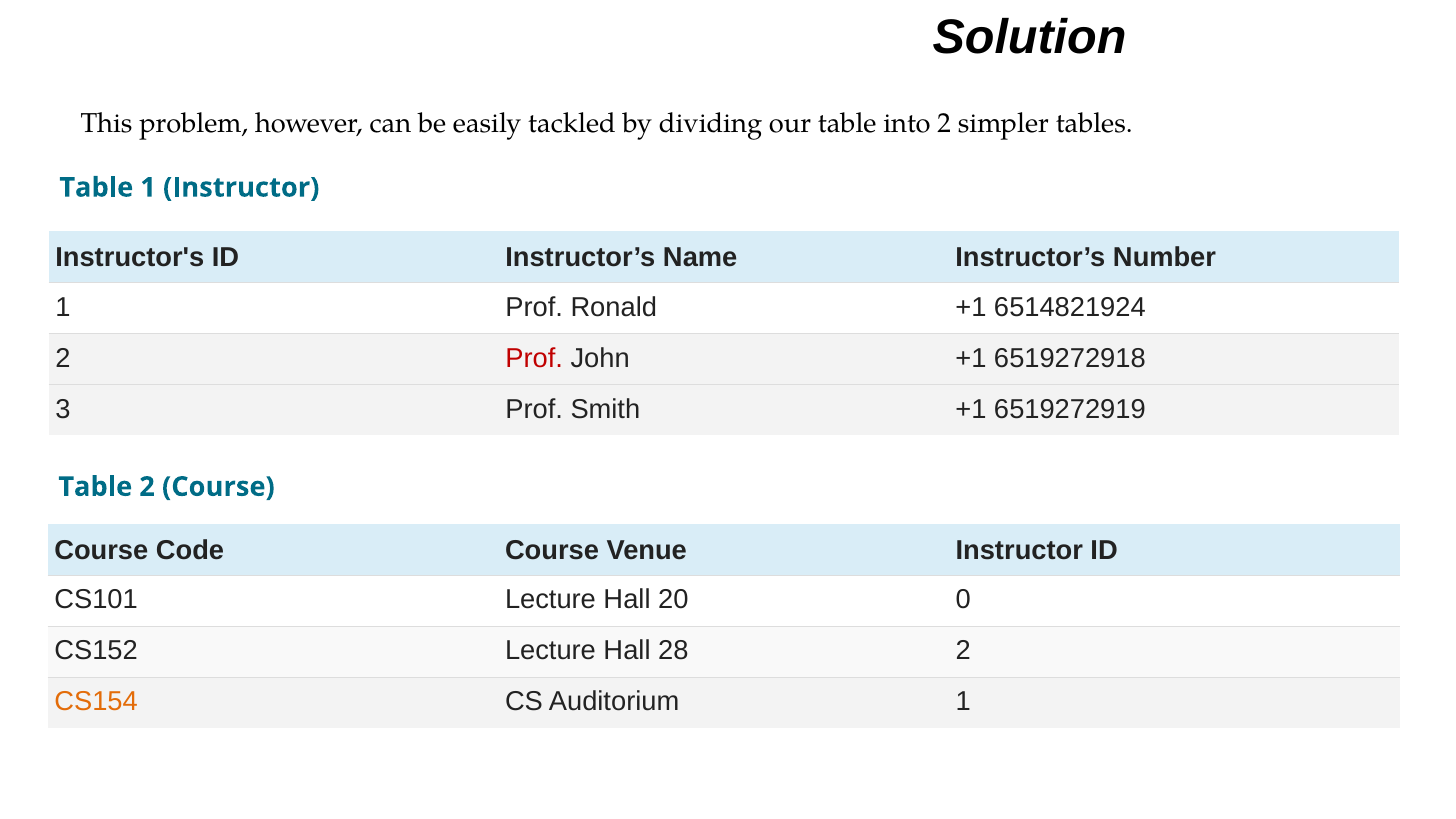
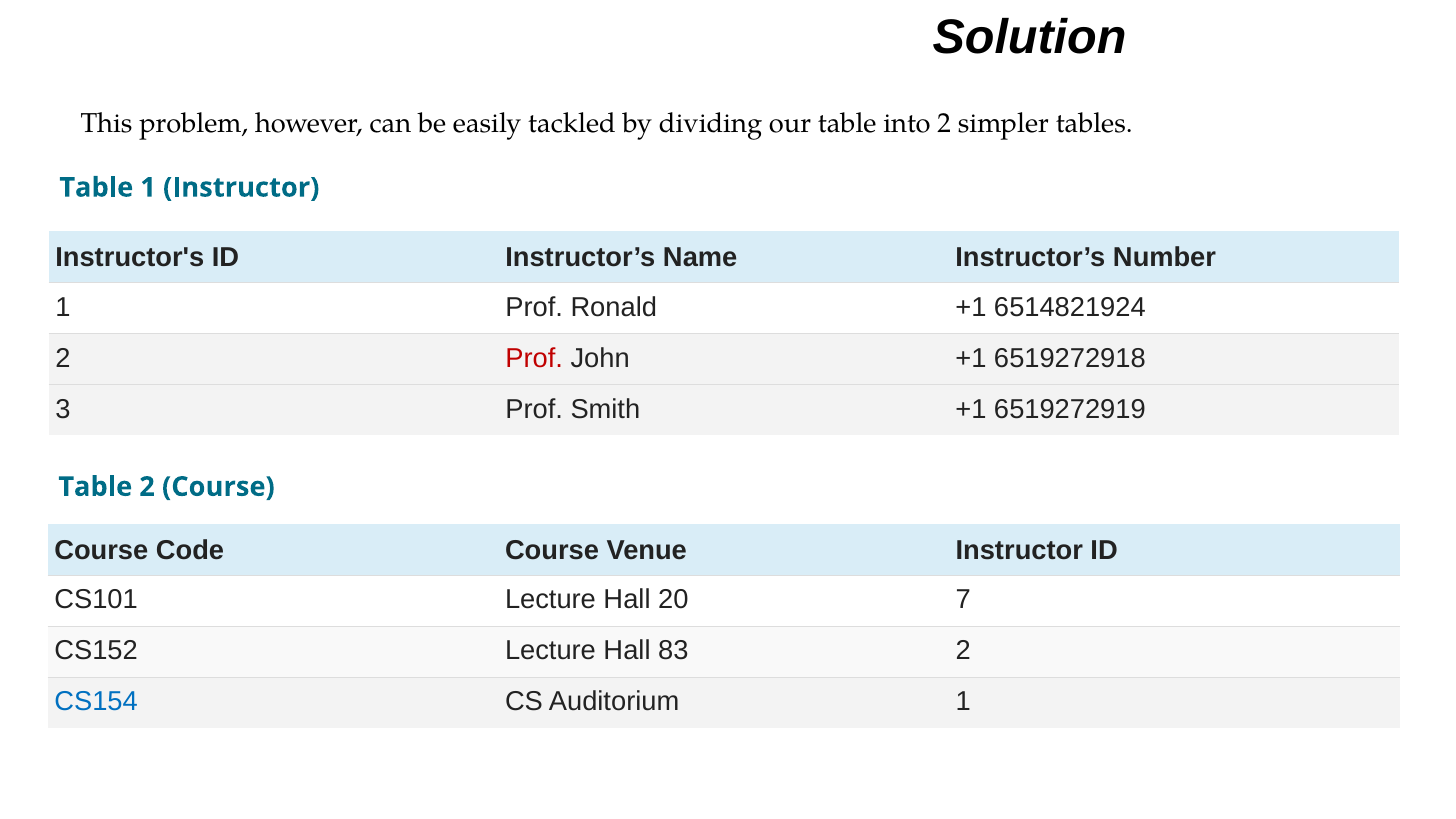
0: 0 -> 7
28: 28 -> 83
CS154 colour: orange -> blue
